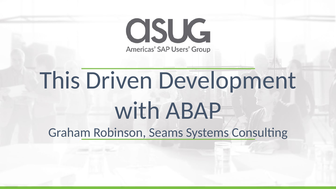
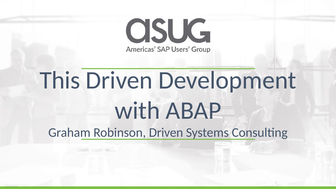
Robinson Seams: Seams -> Driven
